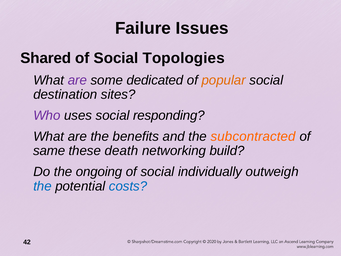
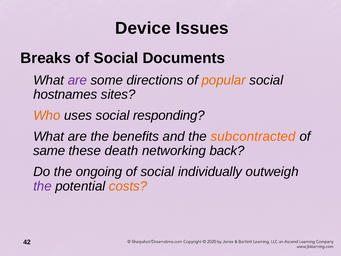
Failure: Failure -> Device
Shared: Shared -> Breaks
Topologies: Topologies -> Documents
dedicated: dedicated -> directions
destination: destination -> hostnames
Who colour: purple -> orange
build: build -> back
the at (42, 186) colour: blue -> purple
costs colour: blue -> orange
